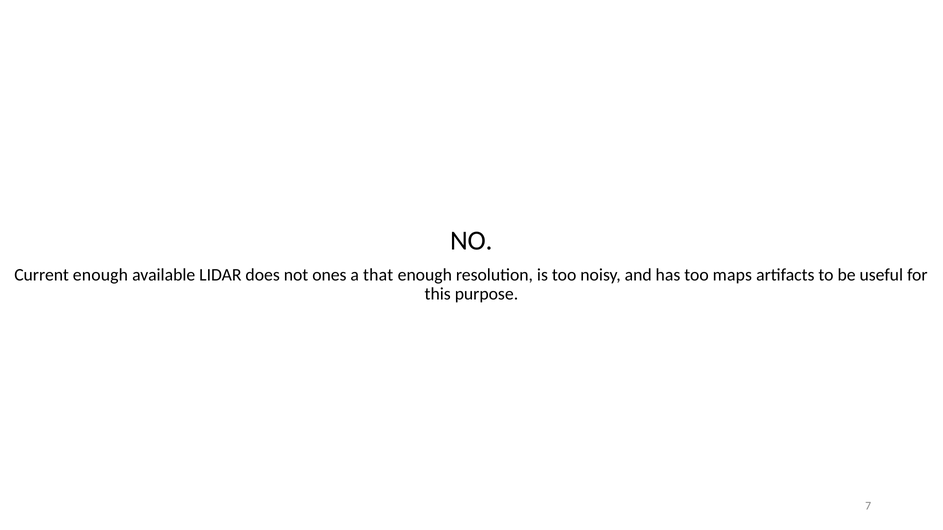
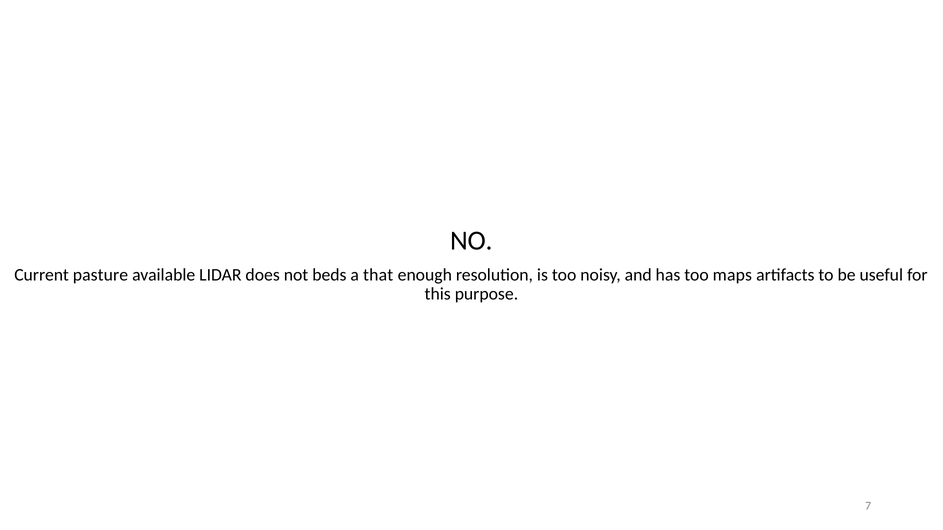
Current enough: enough -> pasture
ones: ones -> beds
